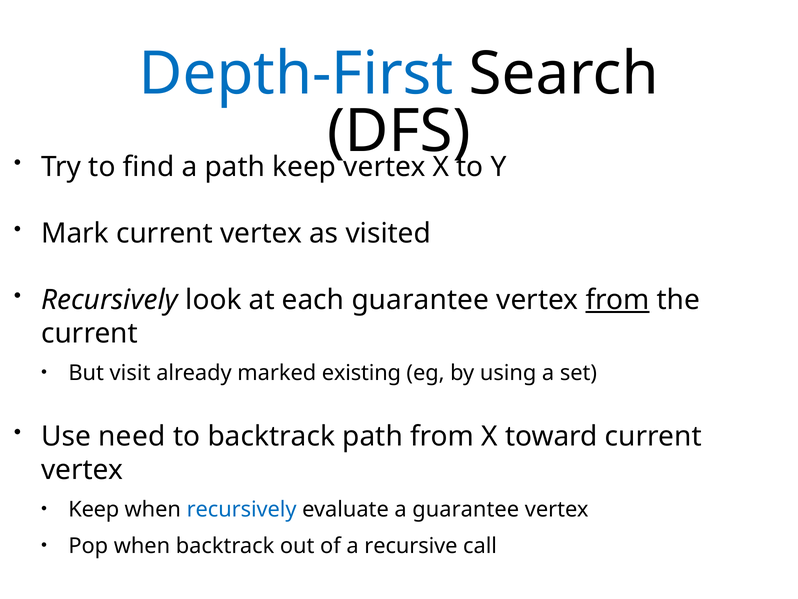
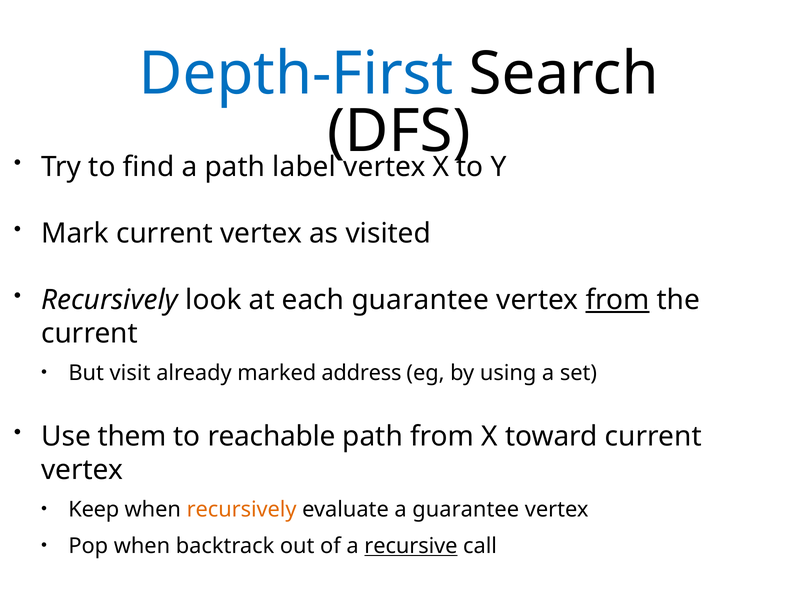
path keep: keep -> label
existing: existing -> address
need: need -> them
to backtrack: backtrack -> reachable
recursively at (242, 509) colour: blue -> orange
recursive underline: none -> present
